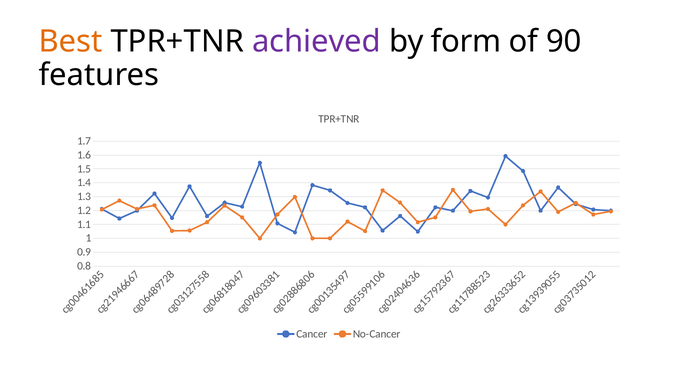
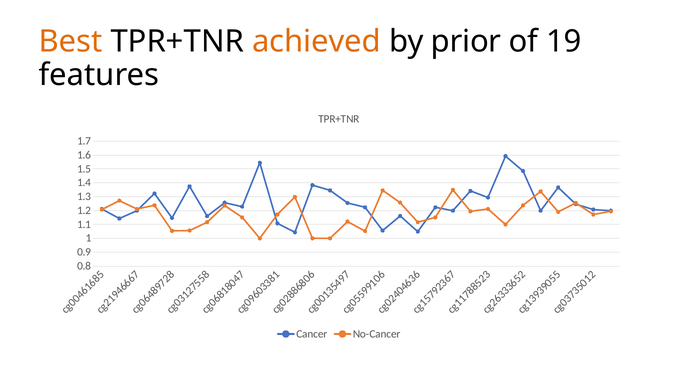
achieved colour: purple -> orange
form: form -> prior
90: 90 -> 19
